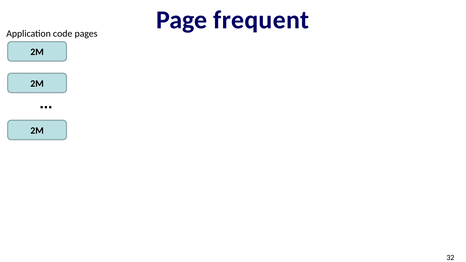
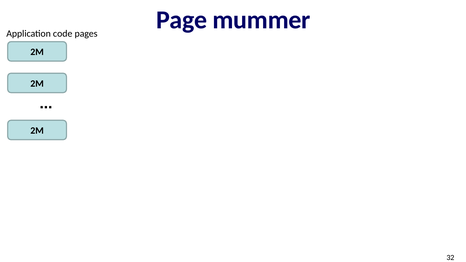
frequent: frequent -> mummer
